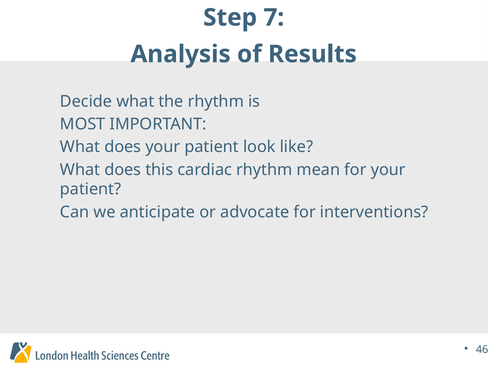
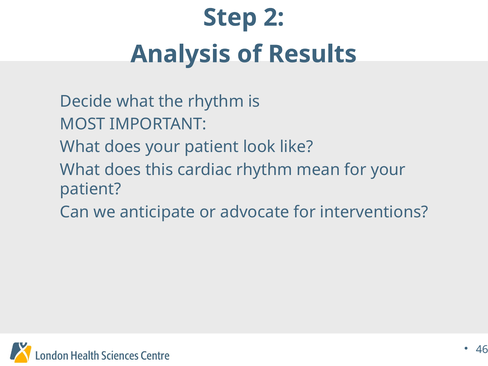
7: 7 -> 2
